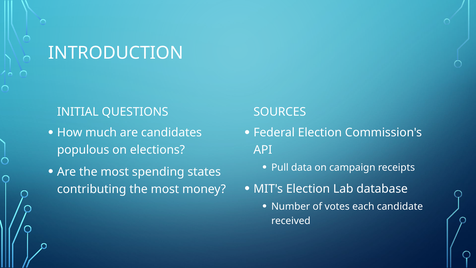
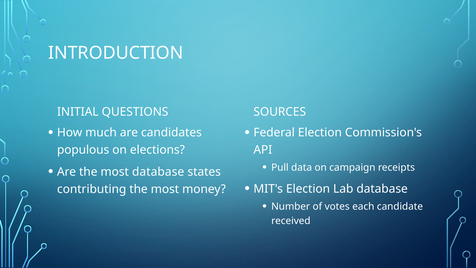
most spending: spending -> database
